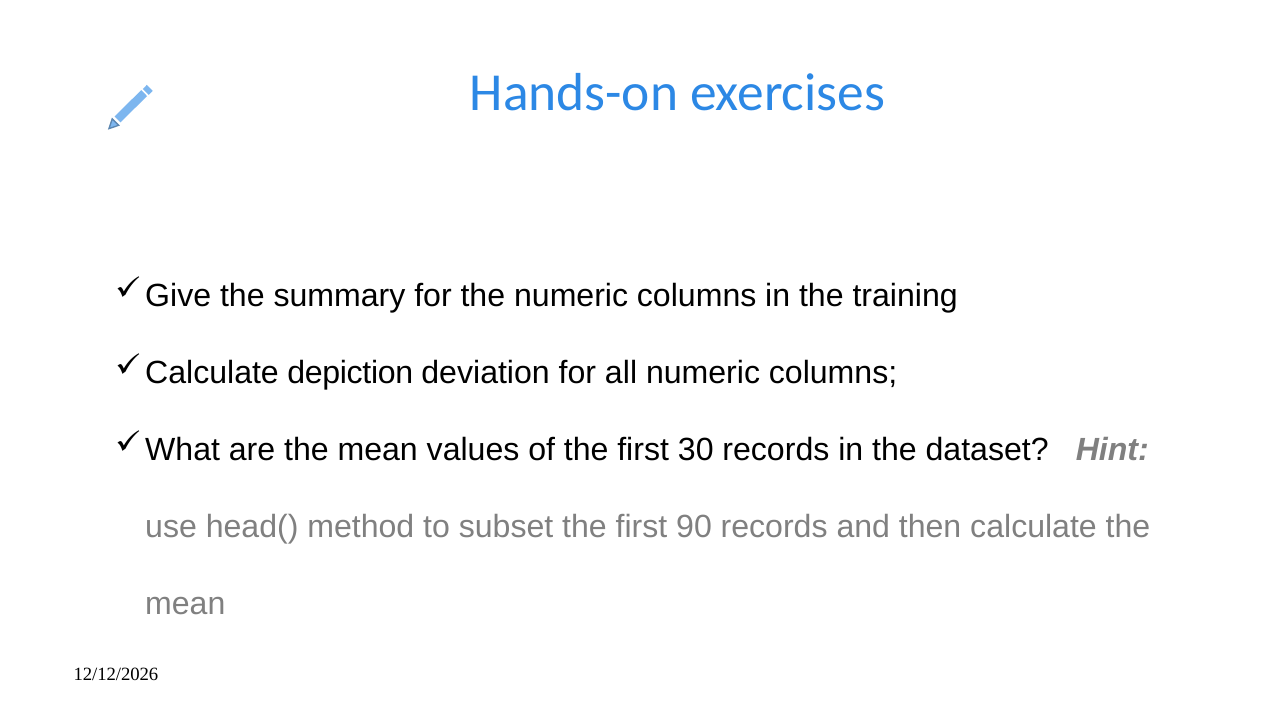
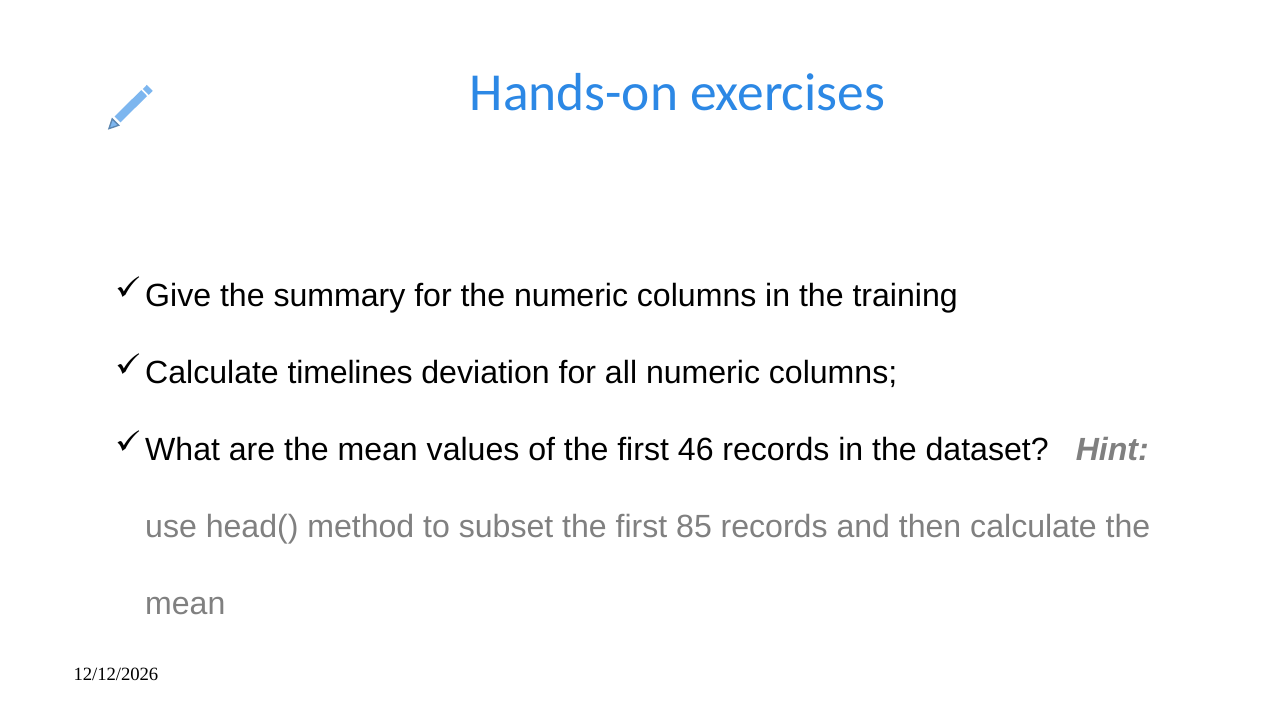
depiction: depiction -> timelines
30: 30 -> 46
90: 90 -> 85
